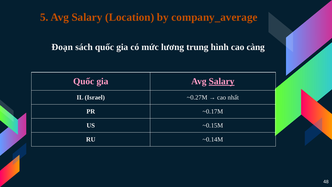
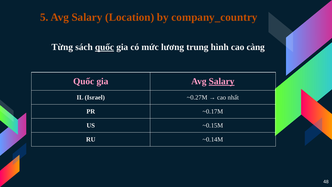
company_average: company_average -> company_country
Đoạn: Đoạn -> Từng
quốc at (105, 47) underline: none -> present
